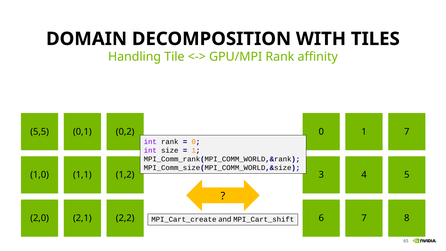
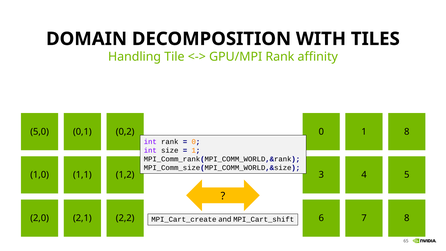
5,5: 5,5 -> 5,0
1 7: 7 -> 8
